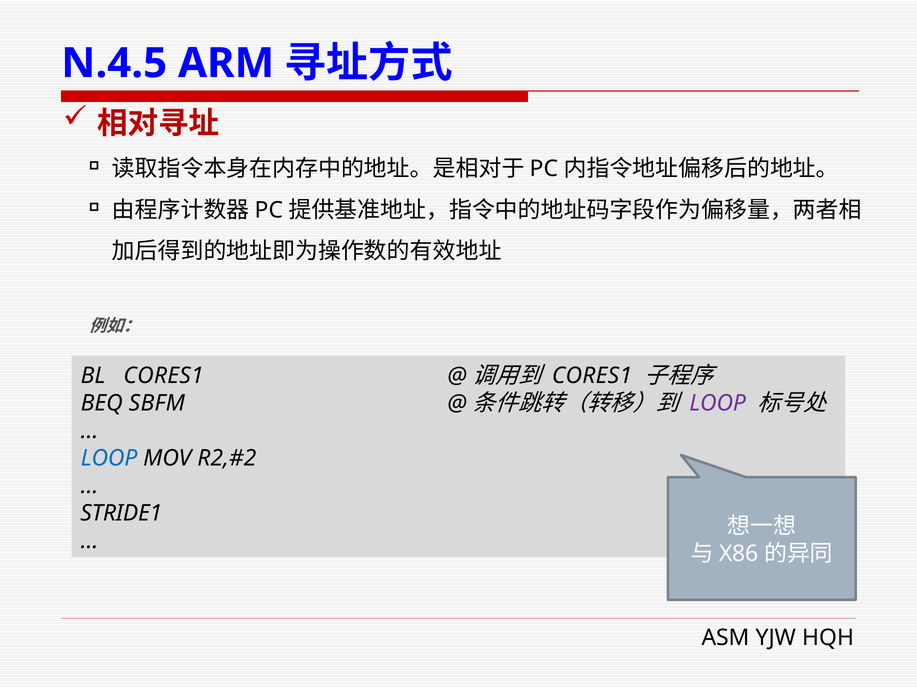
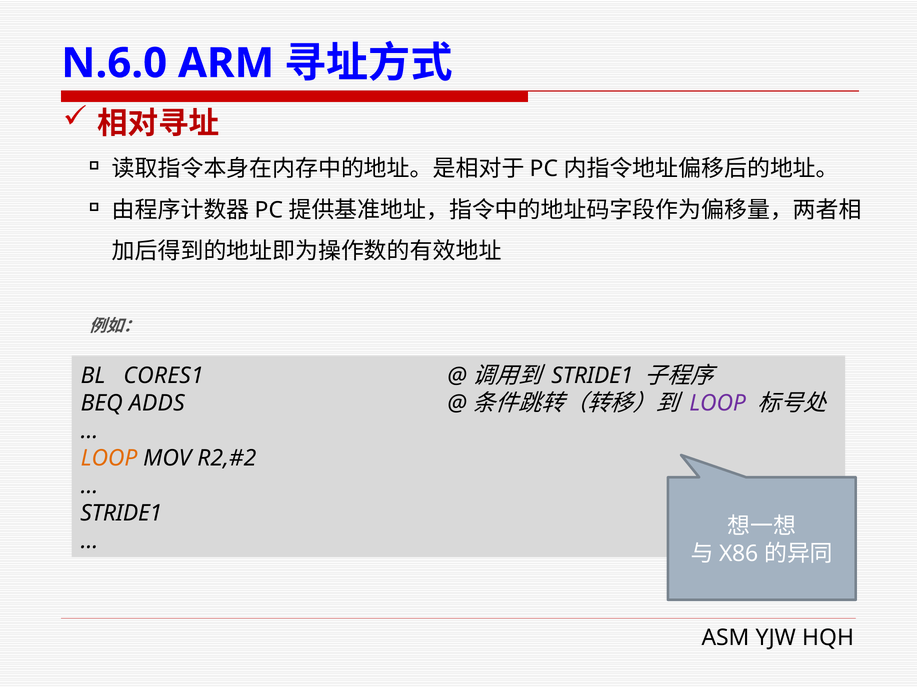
N.4.5: N.4.5 -> N.6.0
CORES1 at (592, 376): CORES1 -> STRIDE1
SBFM: SBFM -> ADDS
LOOP at (109, 459) colour: blue -> orange
